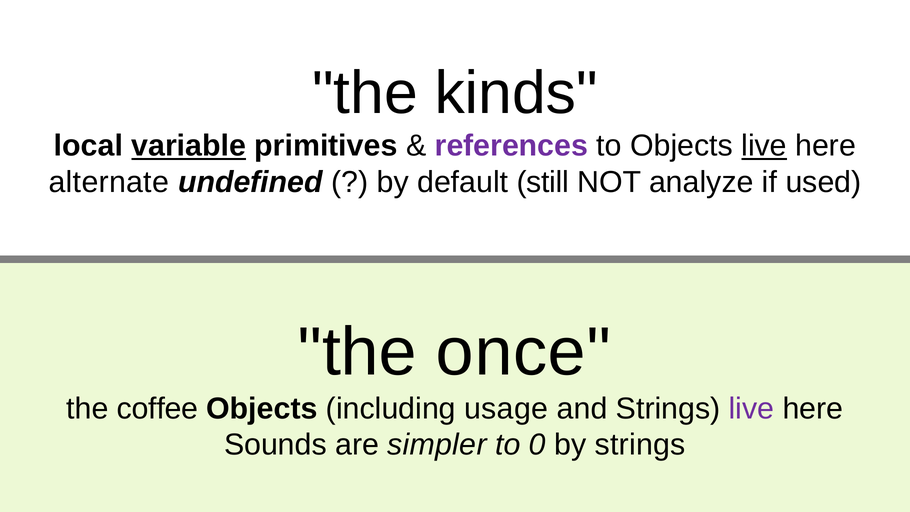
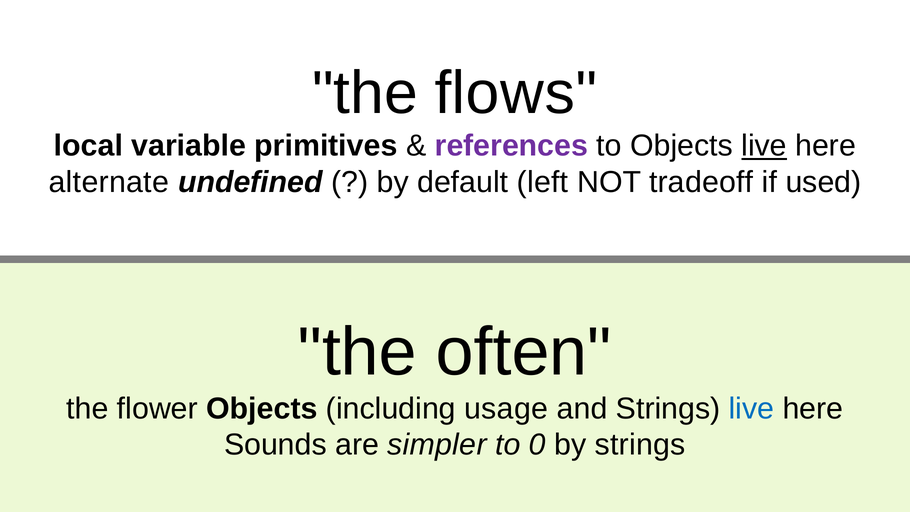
kinds: kinds -> flows
variable underline: present -> none
still: still -> left
analyze: analyze -> tradeoff
once: once -> often
coffee: coffee -> flower
live at (751, 408) colour: purple -> blue
